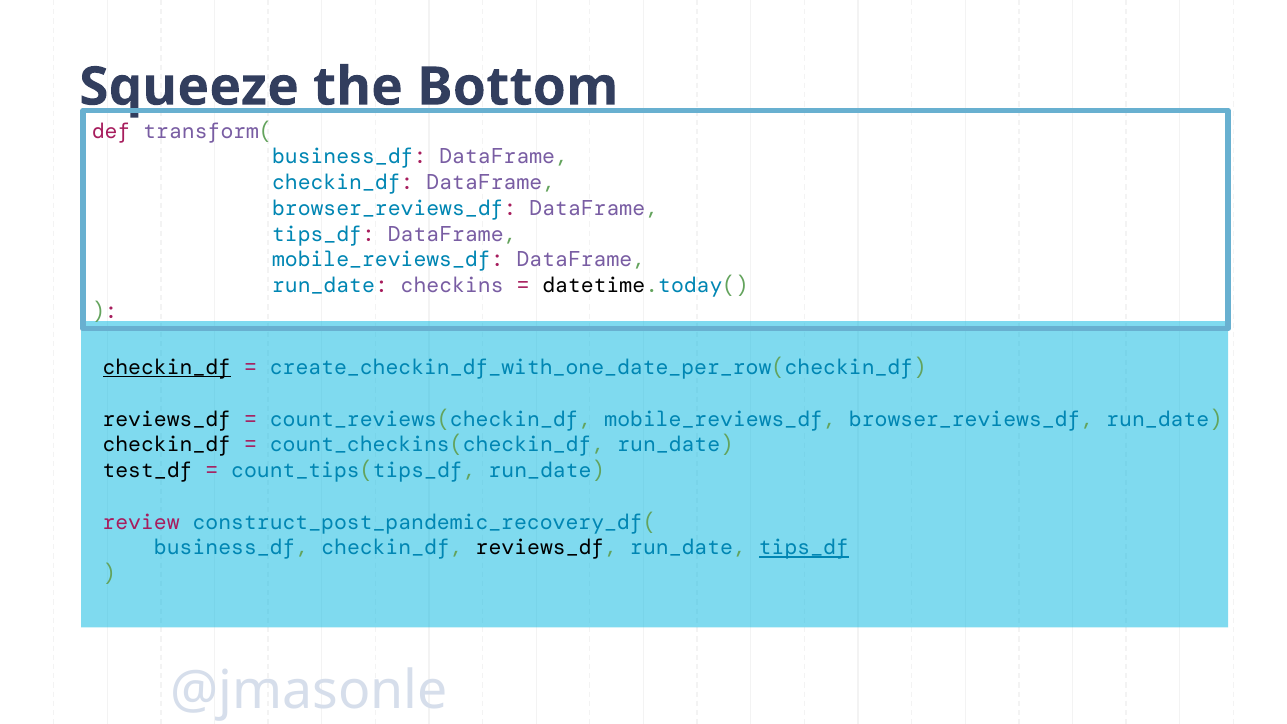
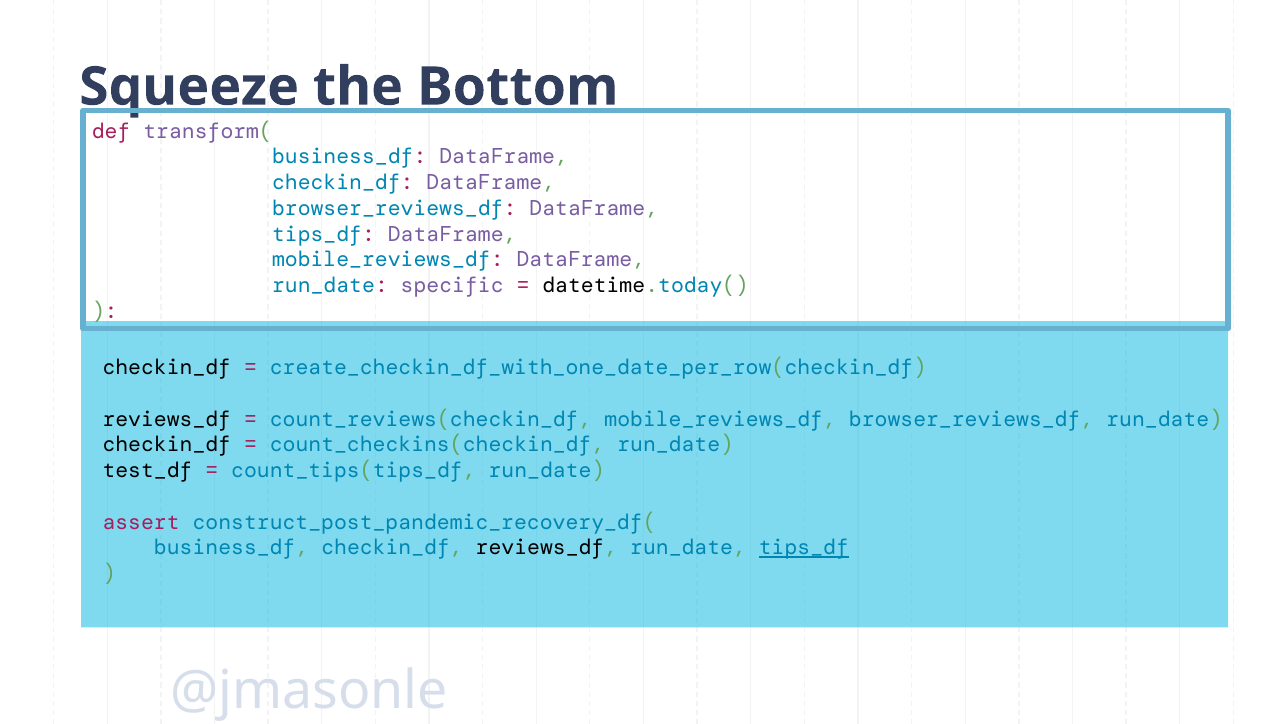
checkins: checkins -> specific
checkin_df at (167, 367) underline: present -> none
review: review -> assert
